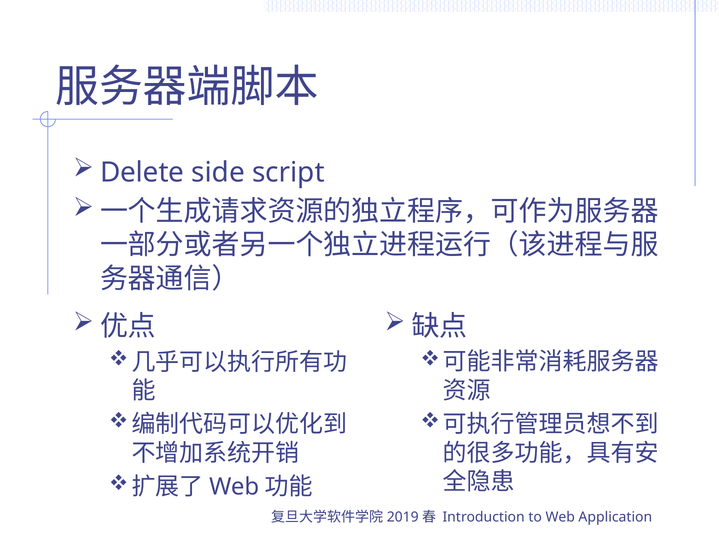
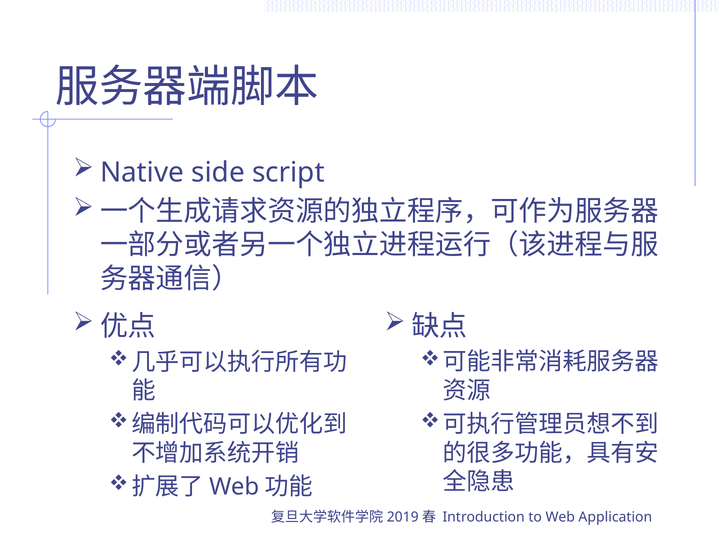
Delete: Delete -> Native
